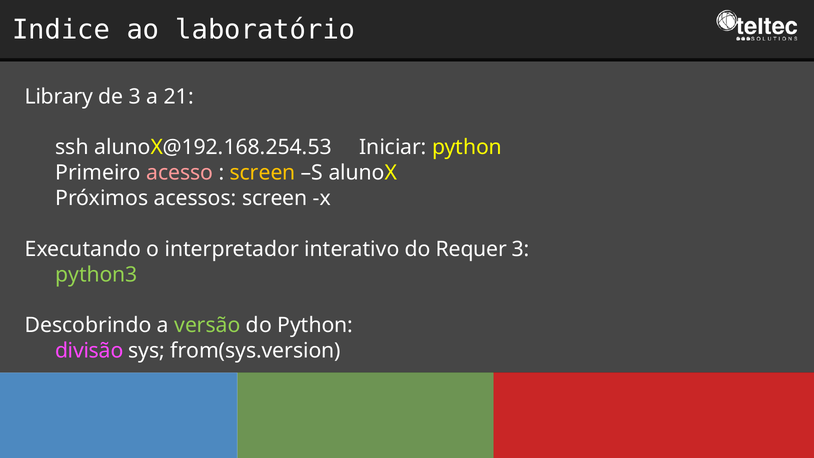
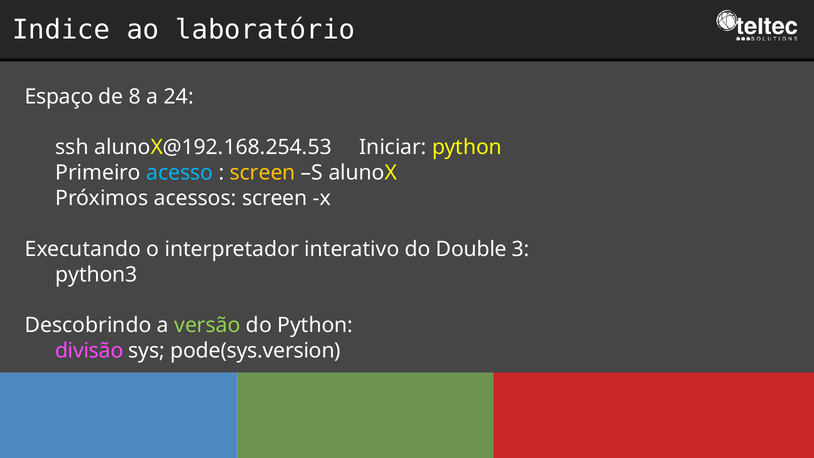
Library: Library -> Espaço
de 3: 3 -> 8
21: 21 -> 24
acesso colour: pink -> light blue
Requer: Requer -> Double
python3 colour: light green -> white
from(sys.version: from(sys.version -> pode(sys.version
